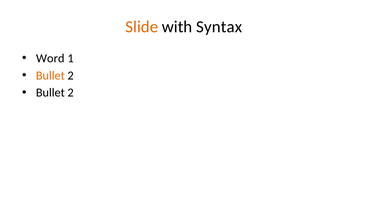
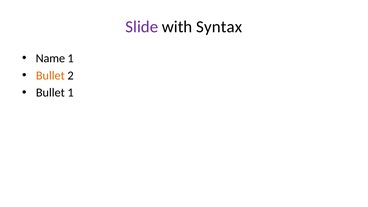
Slide colour: orange -> purple
Word: Word -> Name
2 at (71, 93): 2 -> 1
